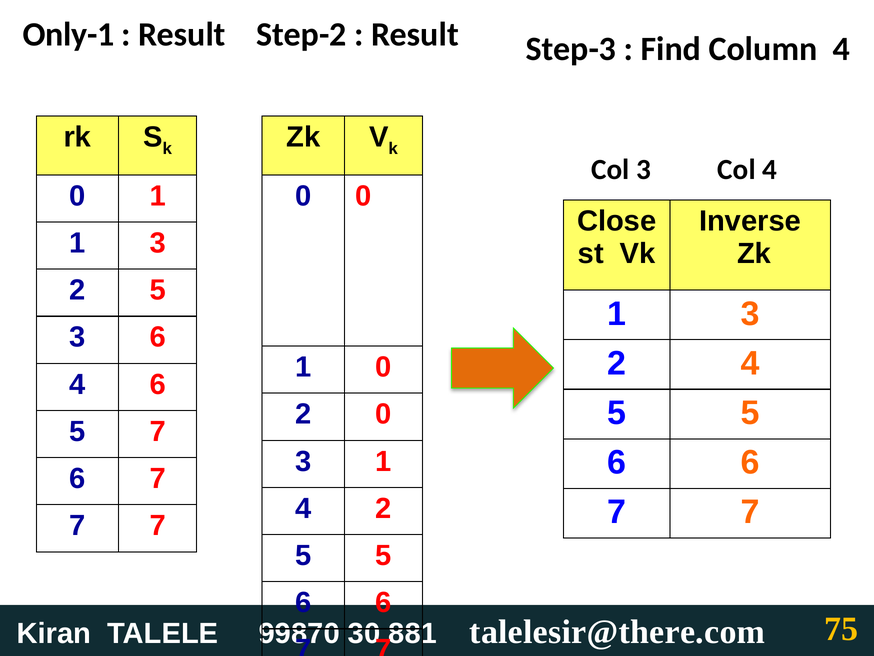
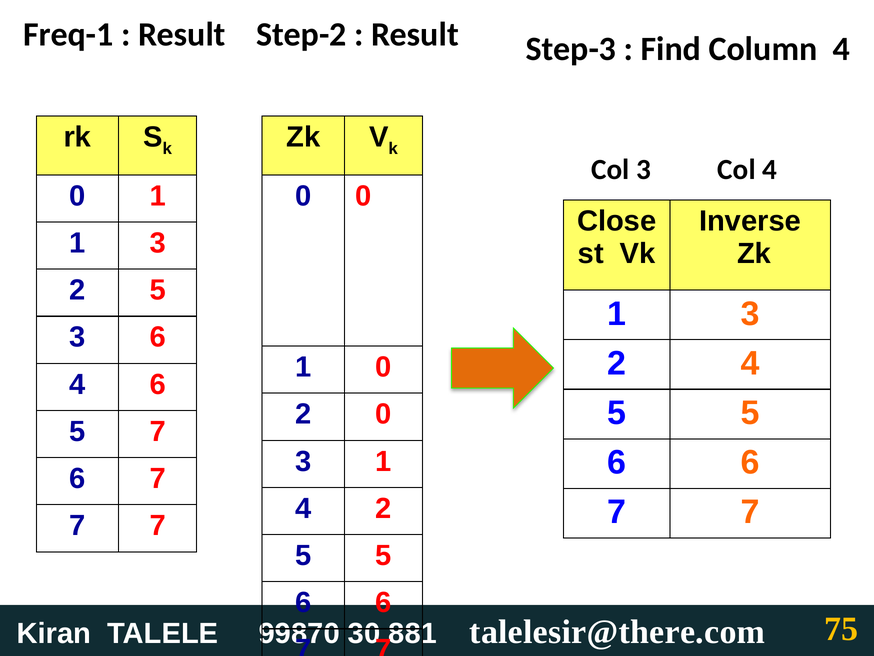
Only-1: Only-1 -> Freq-1
